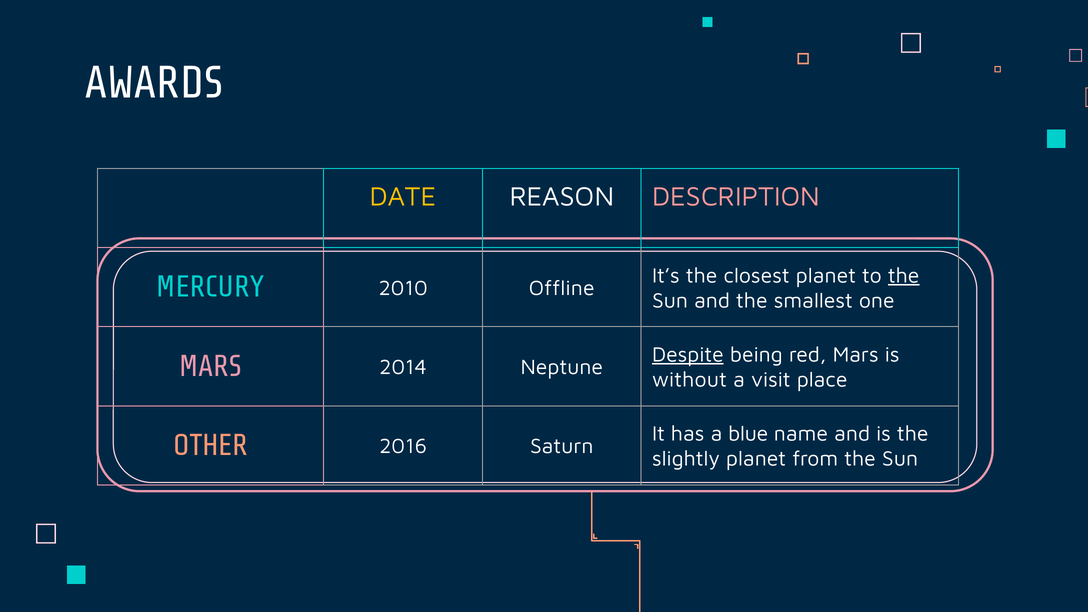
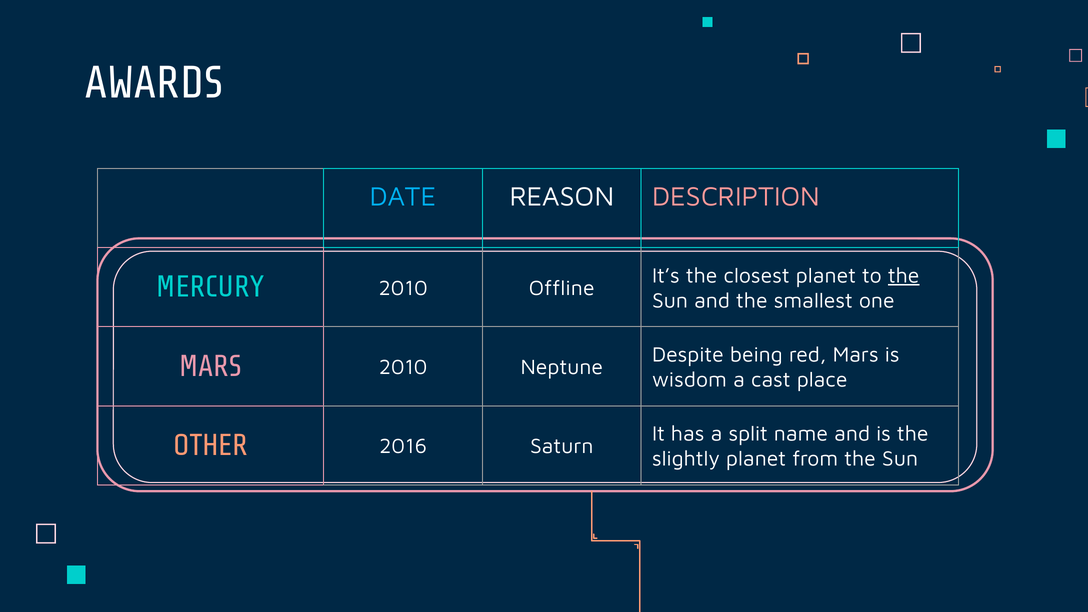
DATE colour: yellow -> light blue
Despite underline: present -> none
MARS 2014: 2014 -> 2010
without: without -> wisdom
visit: visit -> cast
blue: blue -> split
